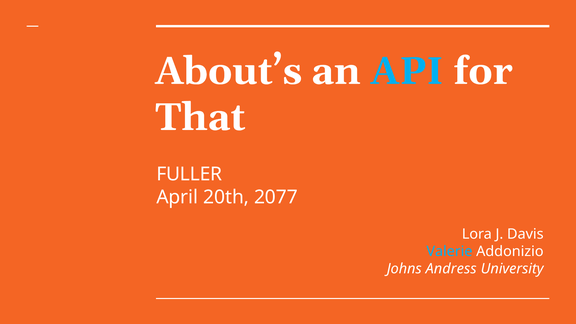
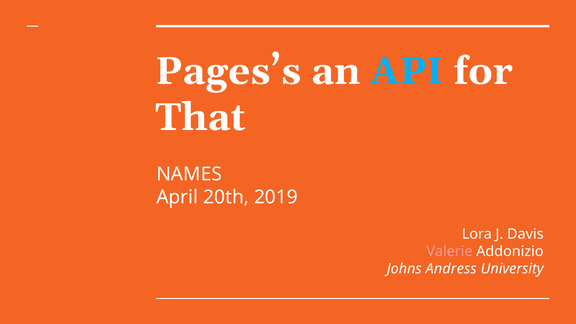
About’s: About’s -> Pages’s
FULLER: FULLER -> NAMES
2077: 2077 -> 2019
Valerie colour: light blue -> pink
